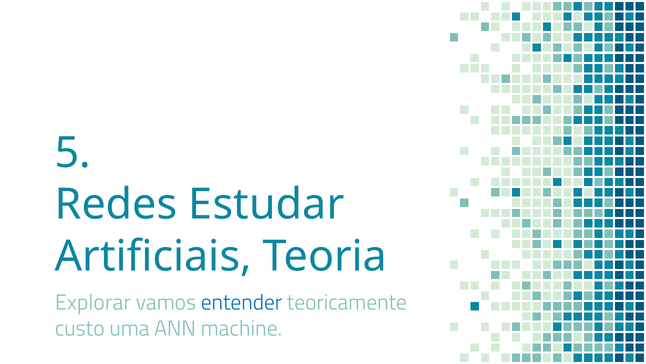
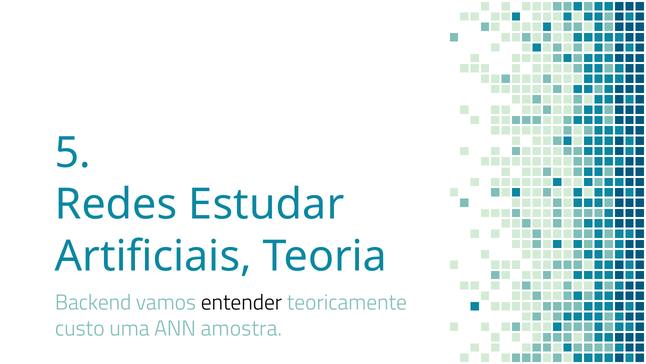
Explorar: Explorar -> Backend
entender colour: blue -> black
machine: machine -> amostra
